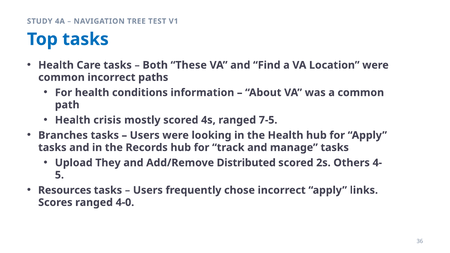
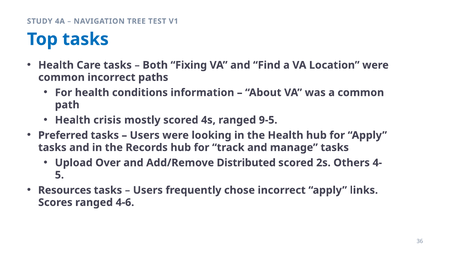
These: These -> Fixing
7-5: 7-5 -> 9-5
Branches: Branches -> Preferred
They: They -> Over
4-0: 4-0 -> 4-6
